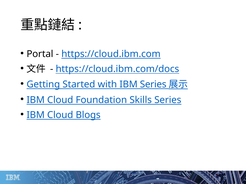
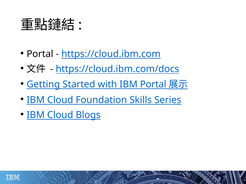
IBM Series: Series -> Portal
